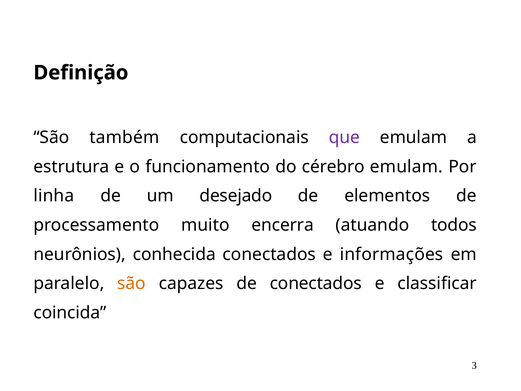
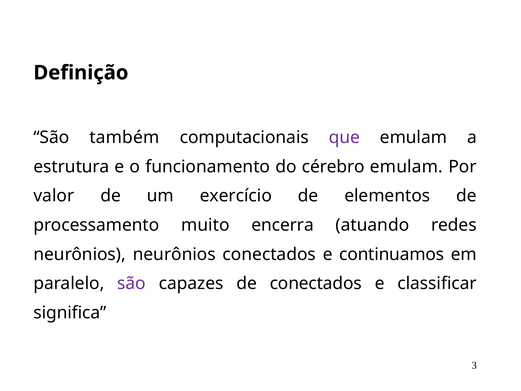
linha: linha -> valor
desejado: desejado -> exercício
todos: todos -> redes
neurônios conhecida: conhecida -> neurônios
informações: informações -> continuamos
são at (131, 283) colour: orange -> purple
coincida: coincida -> significa
